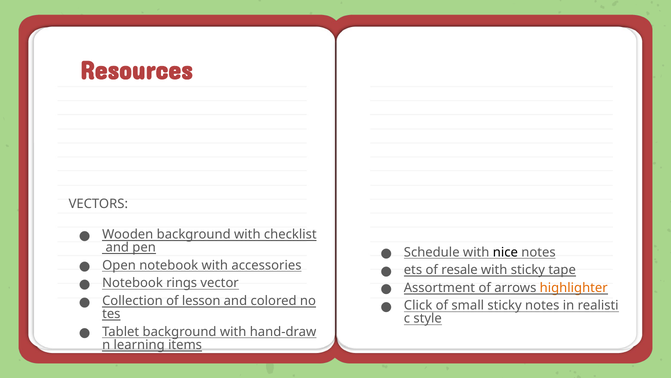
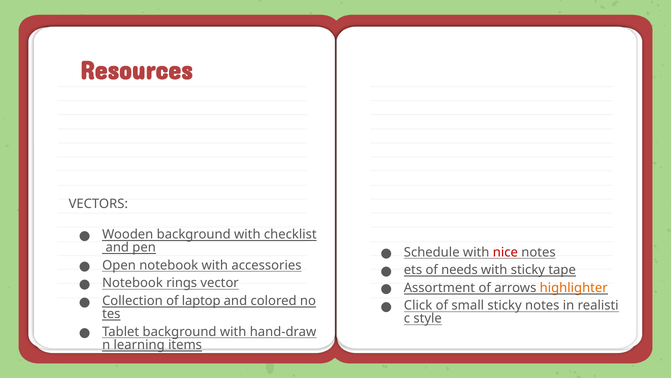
nice colour: black -> red
resale: resale -> needs
lesson: lesson -> laptop
